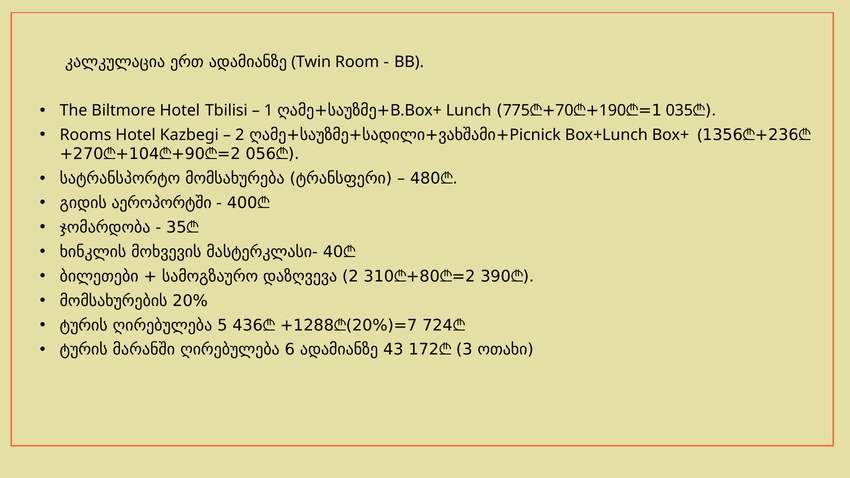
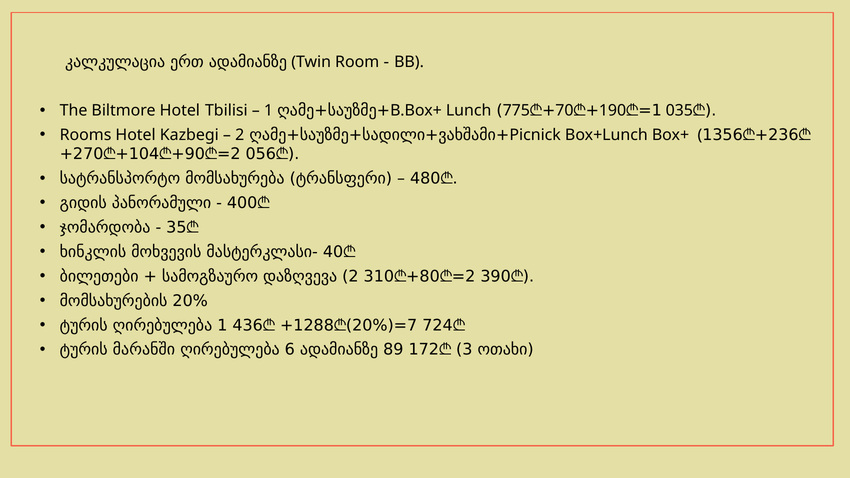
აეროპორტში: აეროპორტში -> პანორამული
ღირებულება 5: 5 -> 1
43: 43 -> 89
